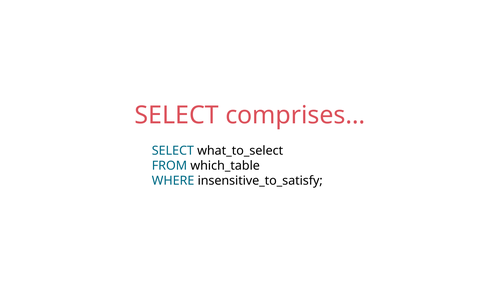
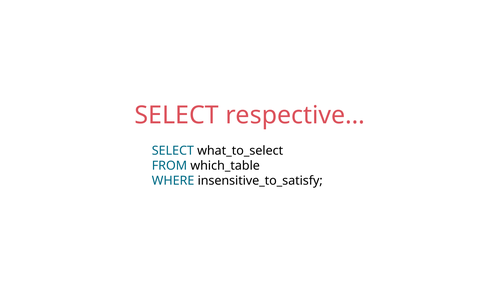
comprises…: comprises… -> respective…
